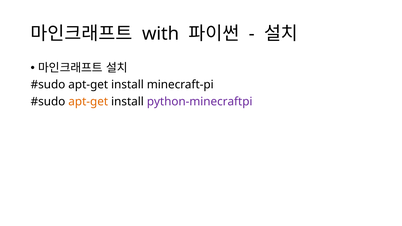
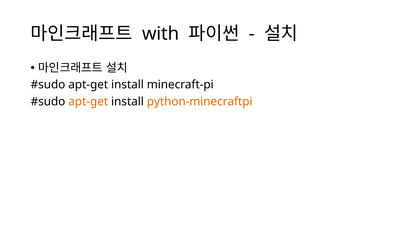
python-minecraftpi colour: purple -> orange
